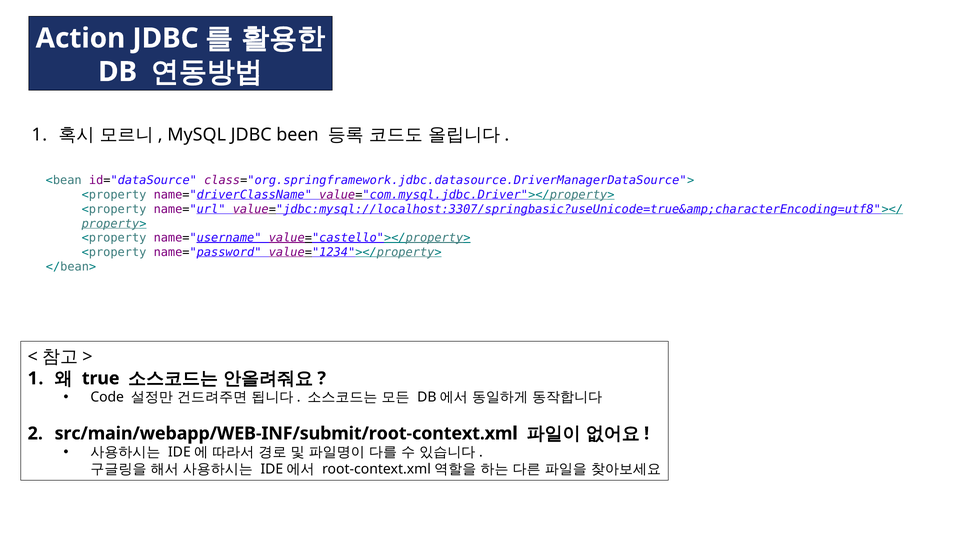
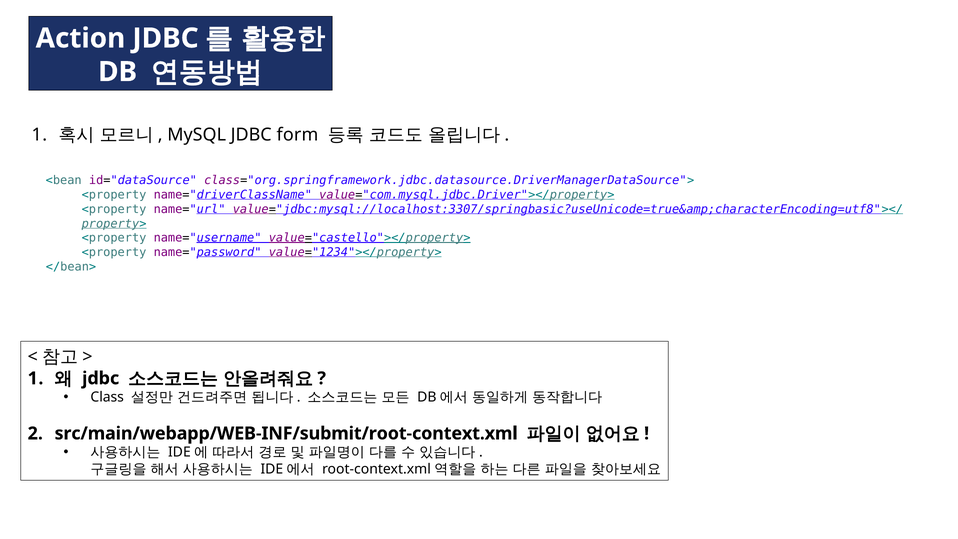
been: been -> form
true at (101, 378): true -> jdbc
Code: Code -> Class
